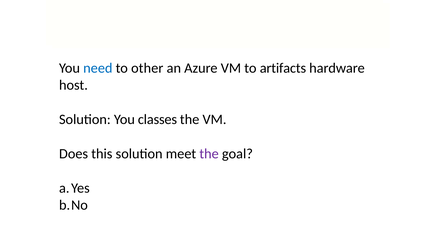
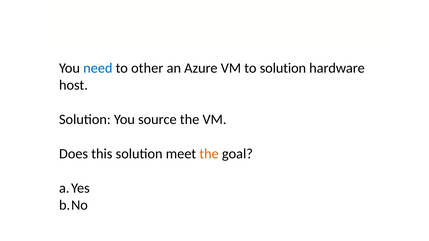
to artifacts: artifacts -> solution
classes: classes -> source
the at (209, 154) colour: purple -> orange
